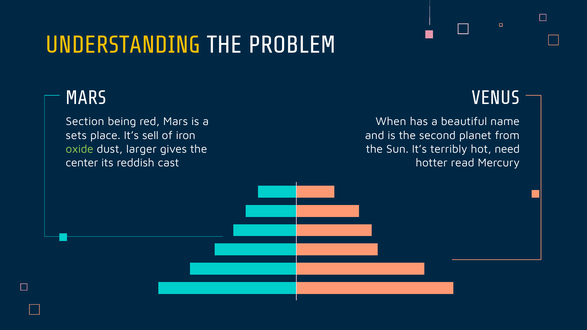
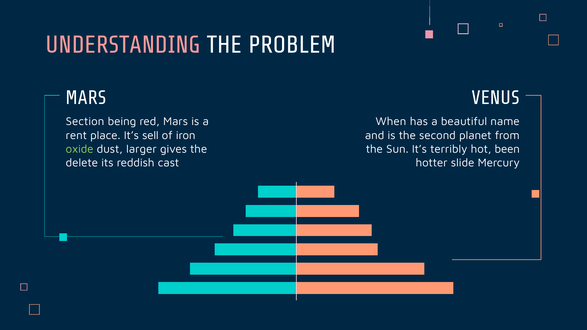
UNDERSTANDING colour: yellow -> pink
sets: sets -> rent
need: need -> been
center: center -> delete
read: read -> slide
